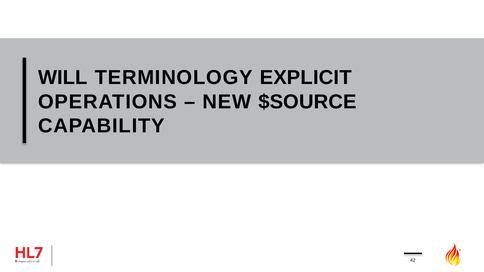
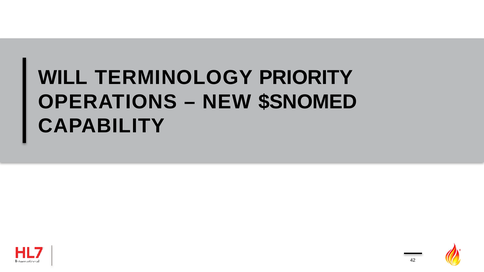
EXPLICIT: EXPLICIT -> PRIORITY
$SOURCE: $SOURCE -> $SNOMED
